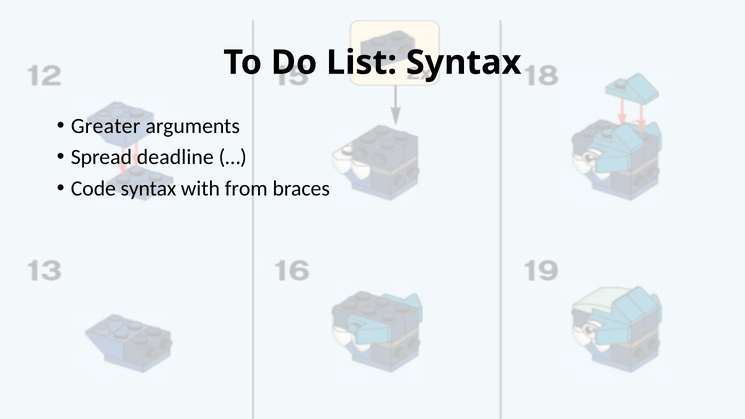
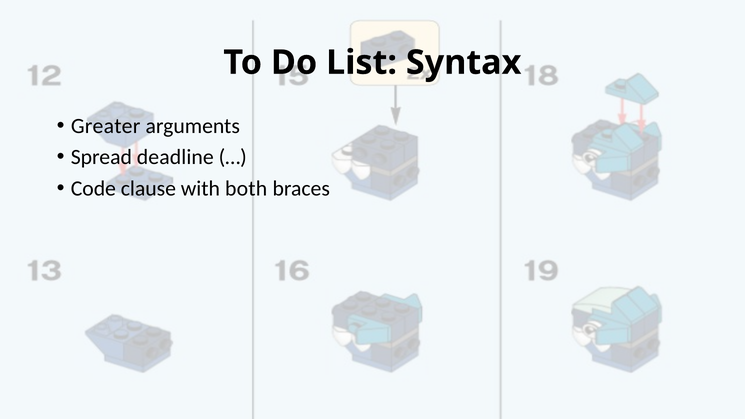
Code syntax: syntax -> clause
from: from -> both
